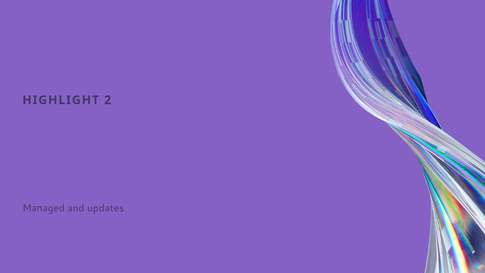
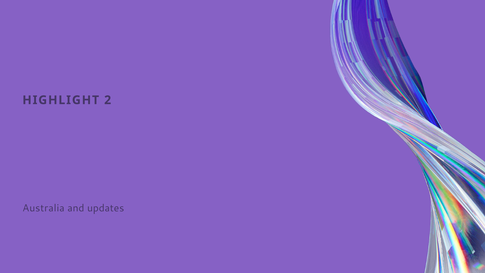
Managed: Managed -> Australia
